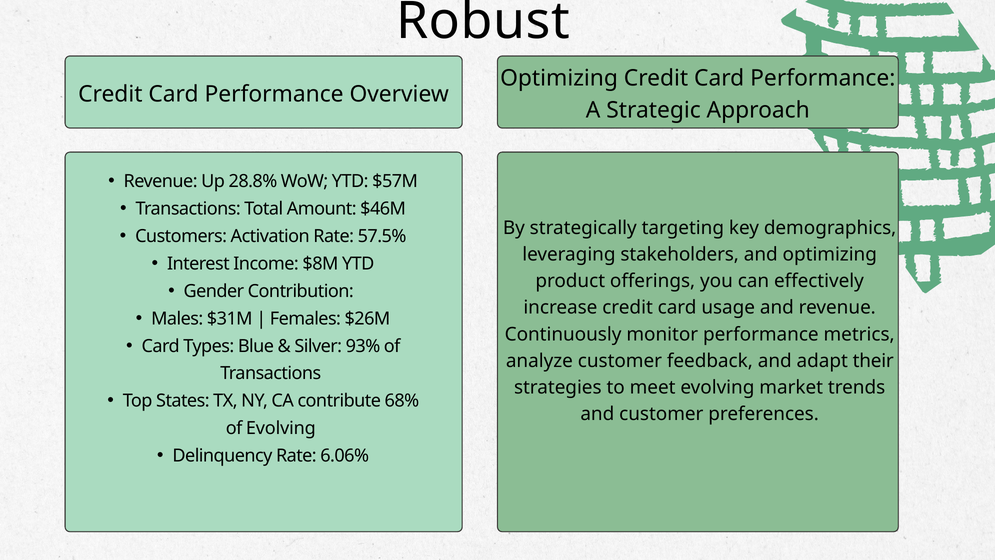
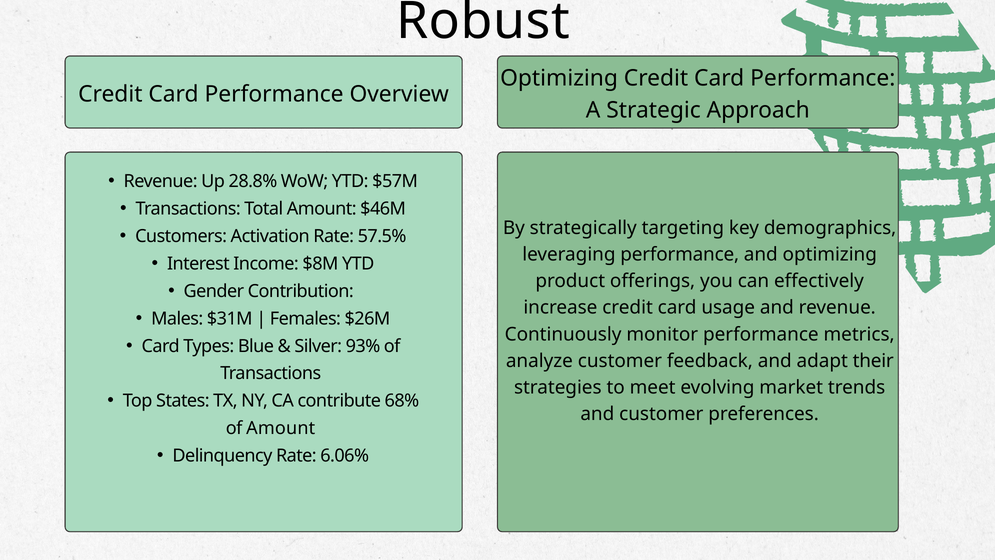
leveraging stakeholders: stakeholders -> performance
of Evolving: Evolving -> Amount
